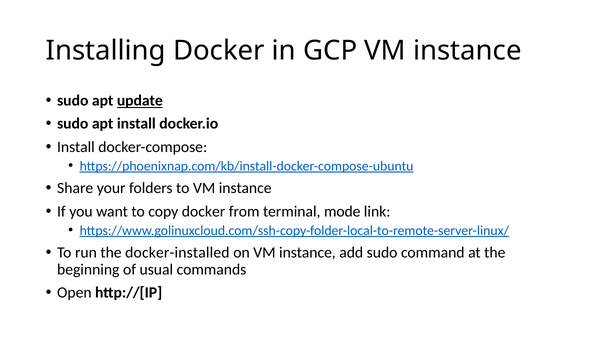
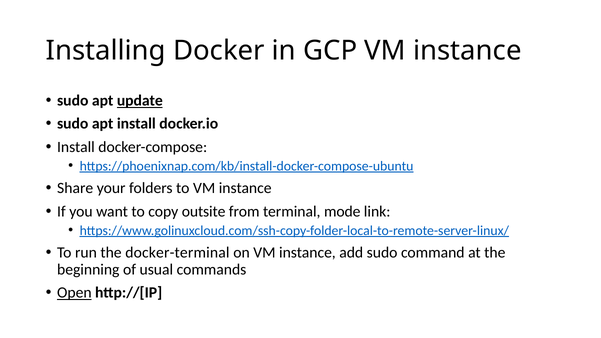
copy docker: docker -> outsite
docker-installed: docker-installed -> docker-terminal
Open underline: none -> present
